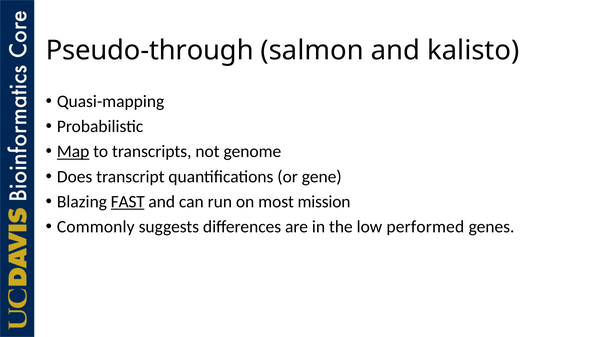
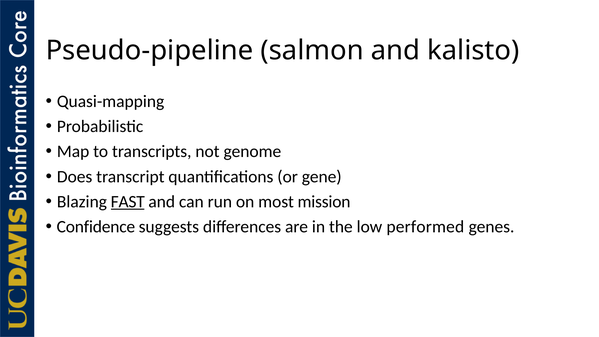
Pseudo-through: Pseudo-through -> Pseudo-pipeline
Map underline: present -> none
Commonly: Commonly -> Confidence
